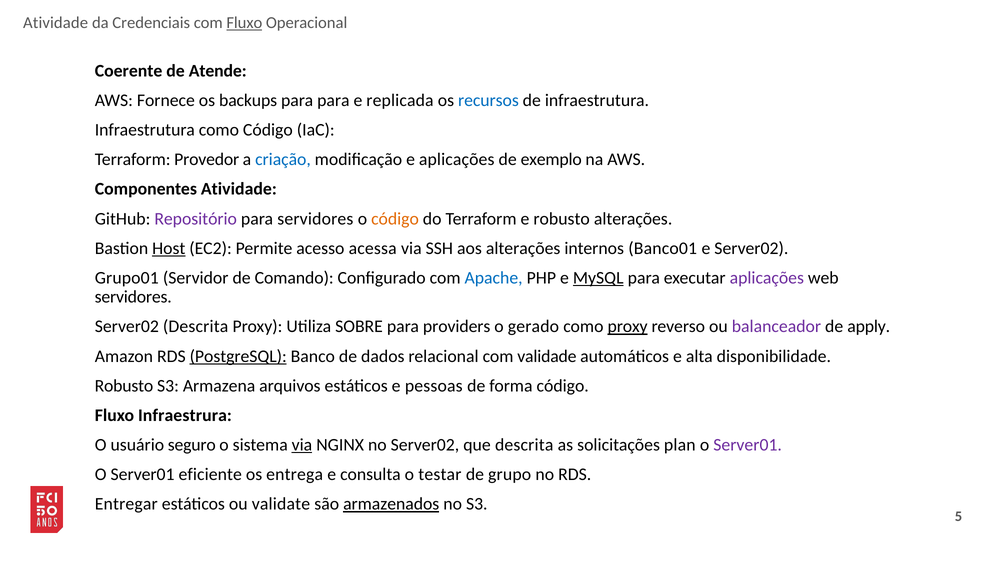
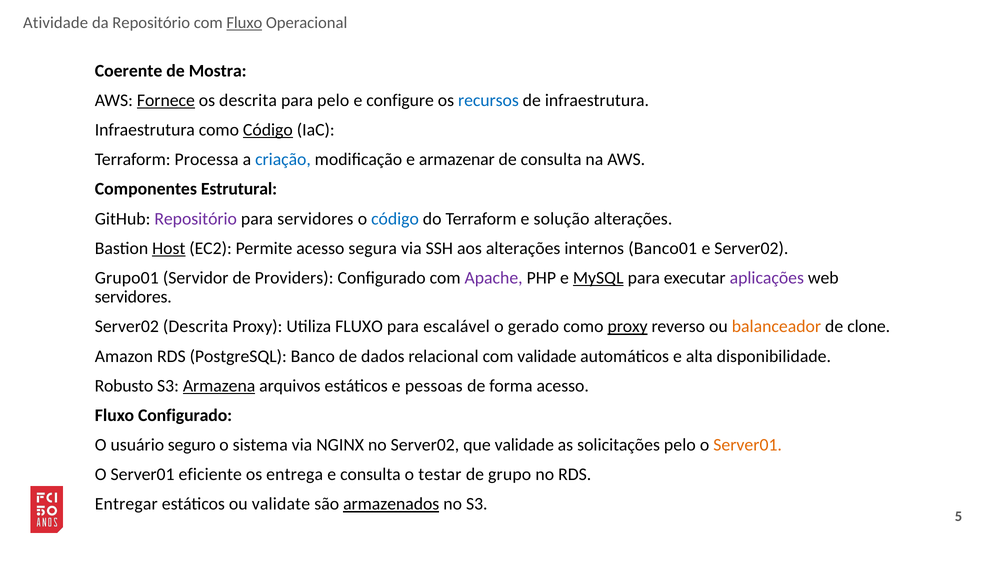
da Credenciais: Credenciais -> Repositório
Atende: Atende -> Mostra
Fornece underline: none -> present
os backups: backups -> descrita
para para: para -> pelo
replicada: replicada -> configure
Código at (268, 130) underline: none -> present
Provedor: Provedor -> Processa
e aplicações: aplicações -> armazenar
de exemplo: exemplo -> consulta
Componentes Atividade: Atividade -> Estrutural
código at (395, 219) colour: orange -> blue
e robusto: robusto -> solução
acessa: acessa -> segura
Comando: Comando -> Providers
Apache colour: blue -> purple
Utiliza SOBRE: SOBRE -> FLUXO
providers: providers -> escalável
balanceador colour: purple -> orange
apply: apply -> clone
PostgreSQL underline: present -> none
Armazena underline: none -> present
forma código: código -> acesso
Fluxo Infraestrura: Infraestrura -> Configurado
via at (302, 445) underline: present -> none
que descrita: descrita -> validade
solicitações plan: plan -> pelo
Server01 at (748, 445) colour: purple -> orange
